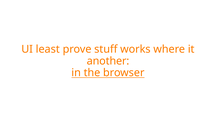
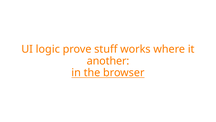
least: least -> logic
